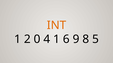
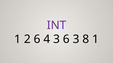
INT colour: orange -> purple
2 0: 0 -> 6
4 1: 1 -> 3
6 9: 9 -> 3
8 5: 5 -> 1
